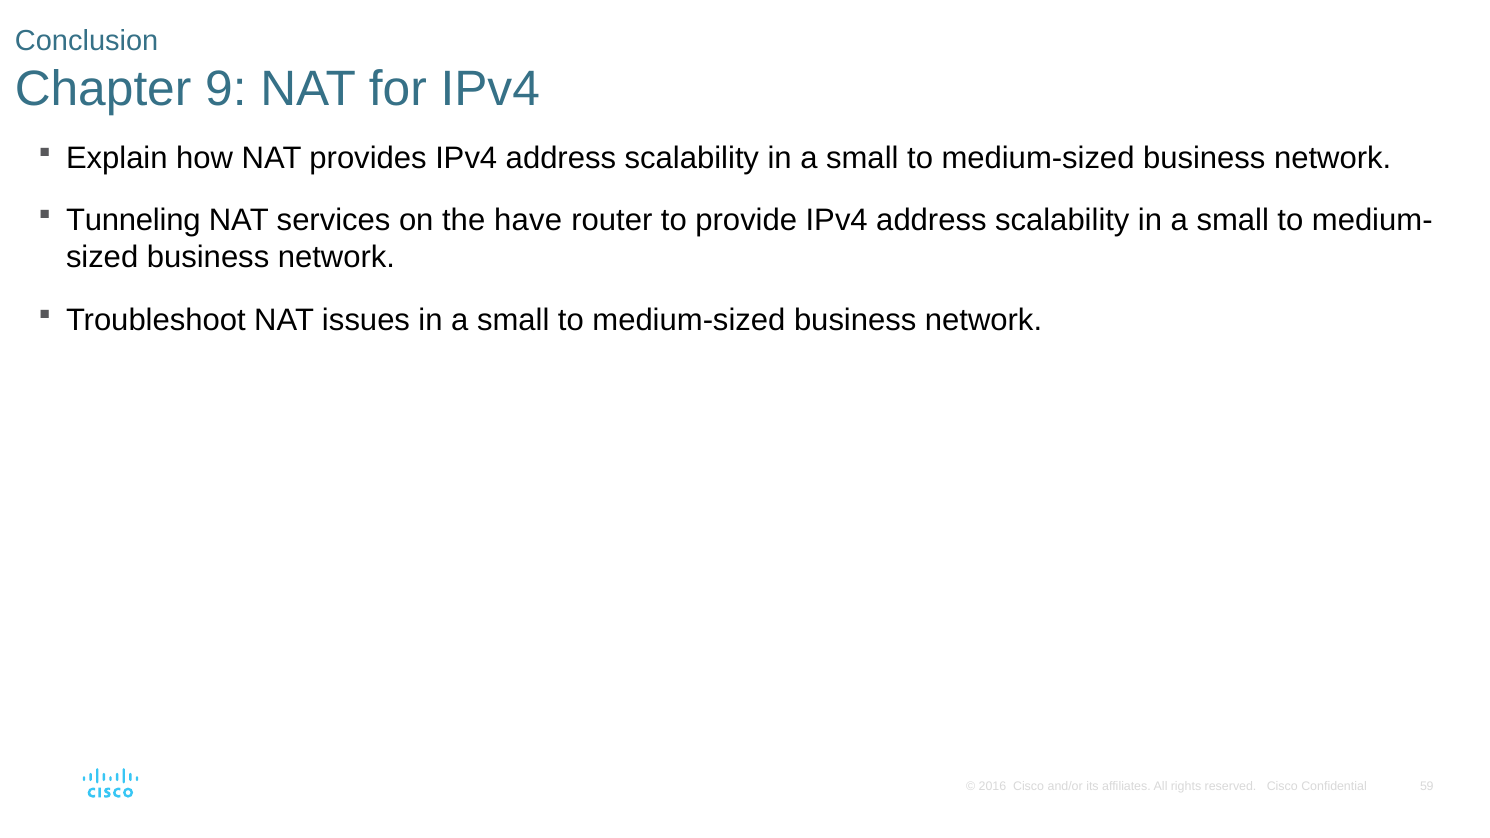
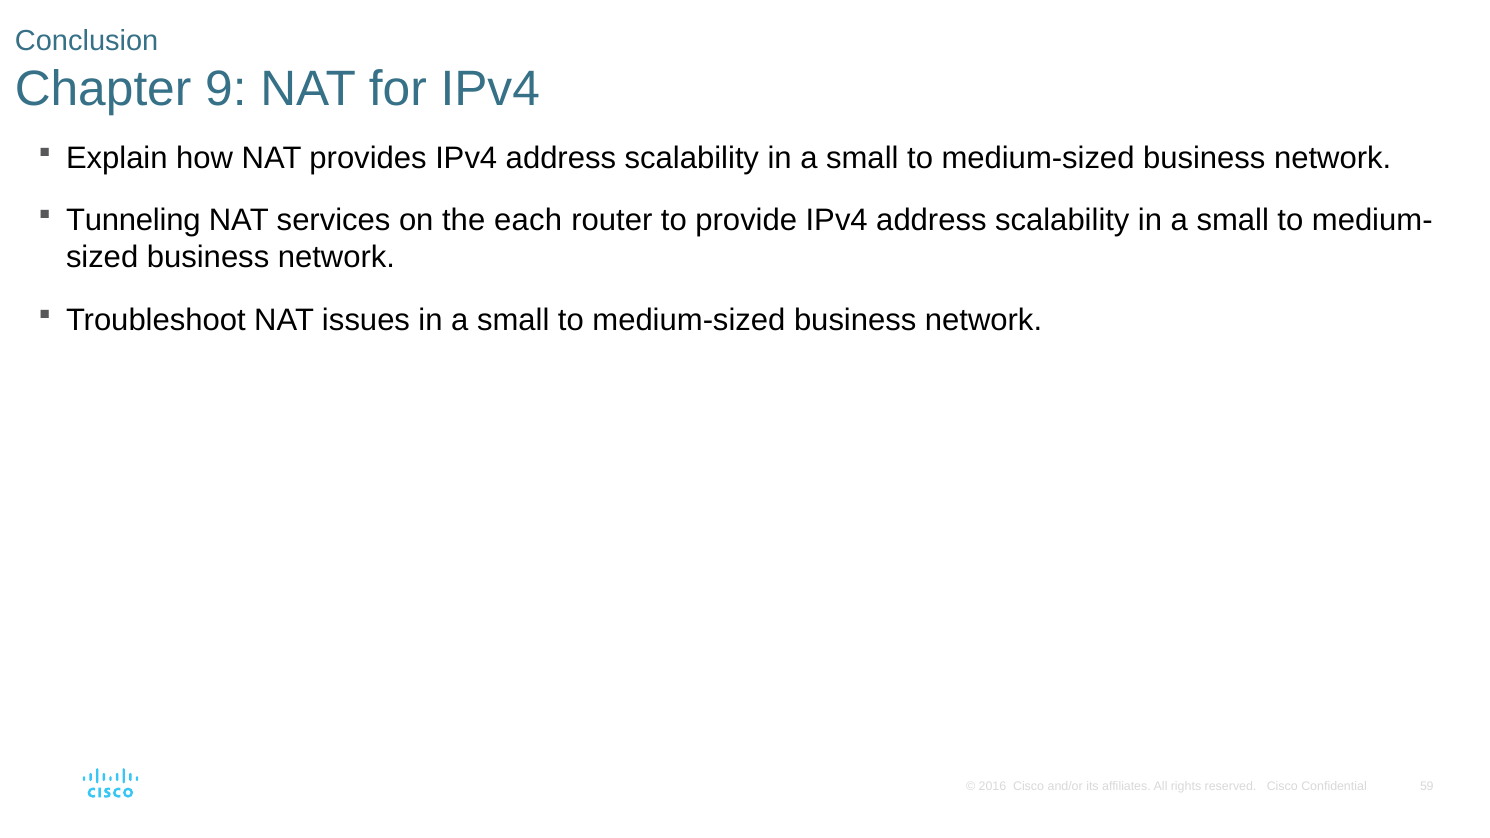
have: have -> each
